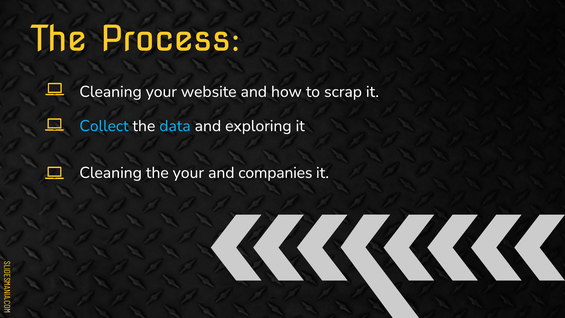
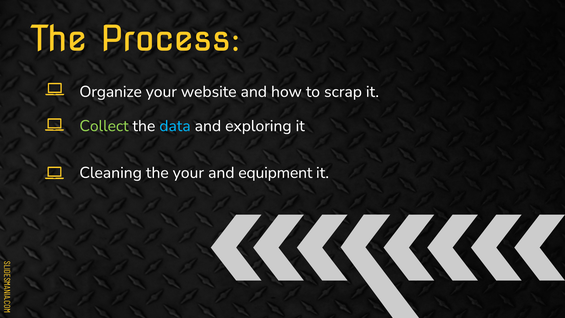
Cleaning at (111, 92): Cleaning -> Organize
Collect colour: light blue -> light green
companies: companies -> equipment
